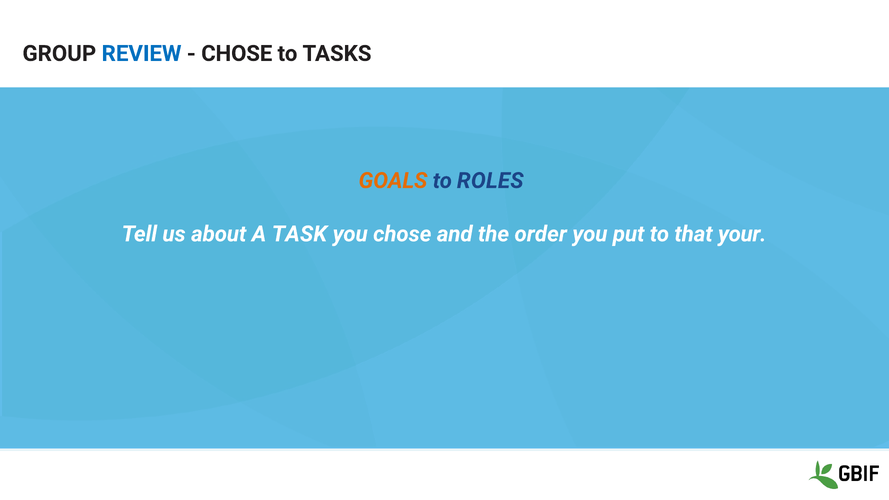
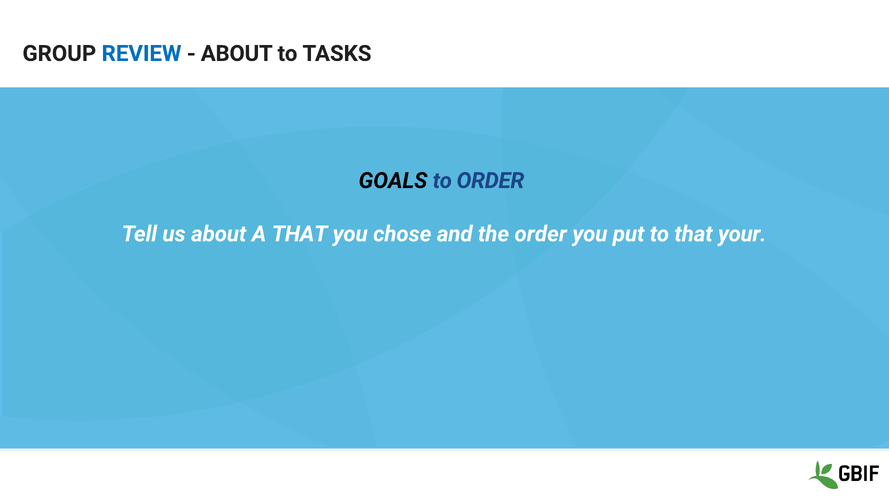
CHOSE at (237, 54): CHOSE -> ABOUT
GOALS colour: orange -> black
to ROLES: ROLES -> ORDER
A TASK: TASK -> THAT
